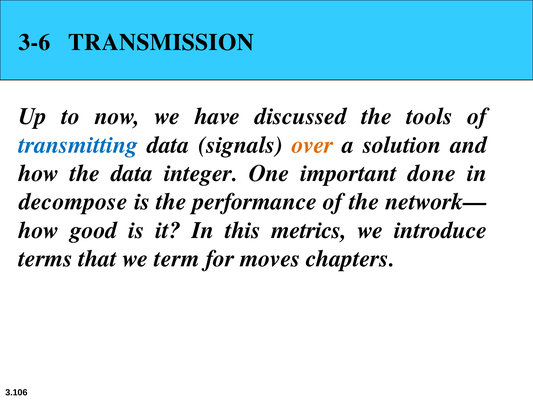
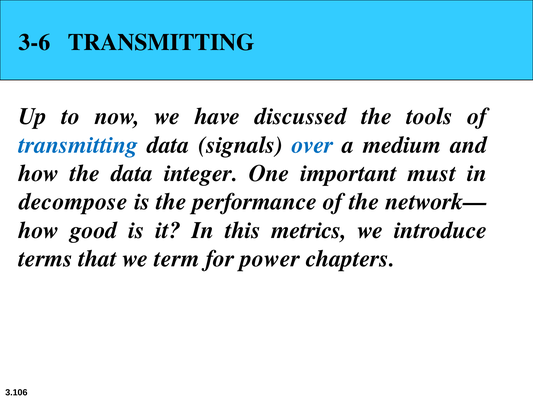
3-6 TRANSMISSION: TRANSMISSION -> TRANSMITTING
over colour: orange -> blue
solution: solution -> medium
done: done -> must
moves: moves -> power
